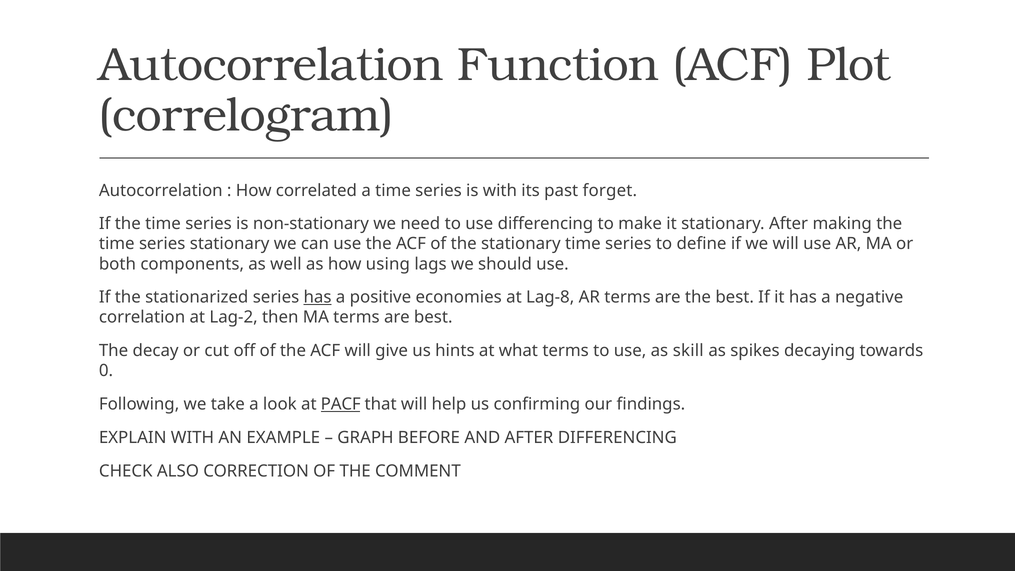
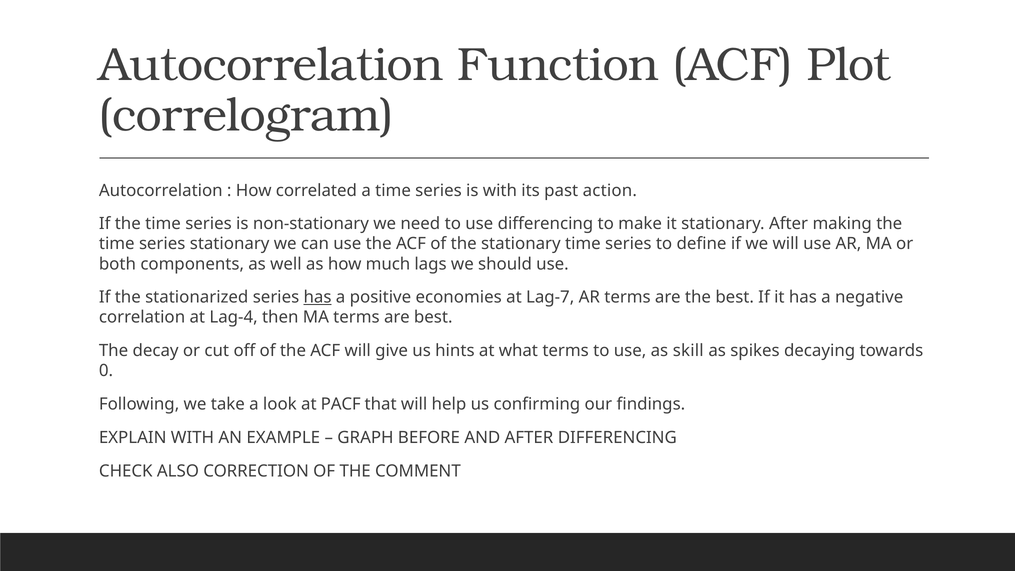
forget: forget -> action
using: using -> much
Lag-8: Lag-8 -> Lag-7
Lag-2: Lag-2 -> Lag-4
PACF underline: present -> none
